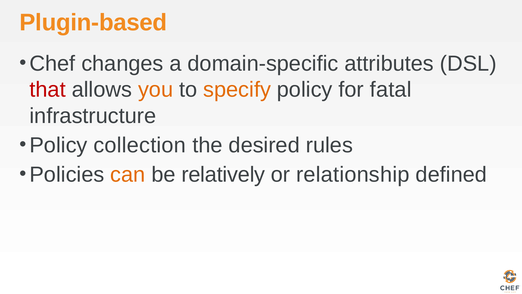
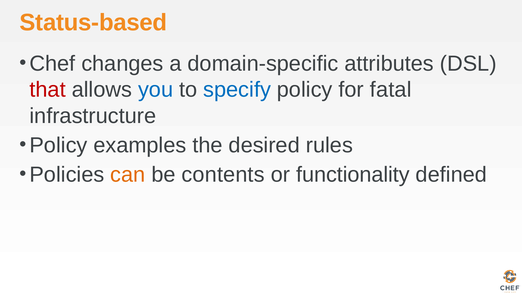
Plugin-based: Plugin-based -> Status-based
you colour: orange -> blue
specify colour: orange -> blue
collection: collection -> examples
relatively: relatively -> contents
relationship: relationship -> functionality
